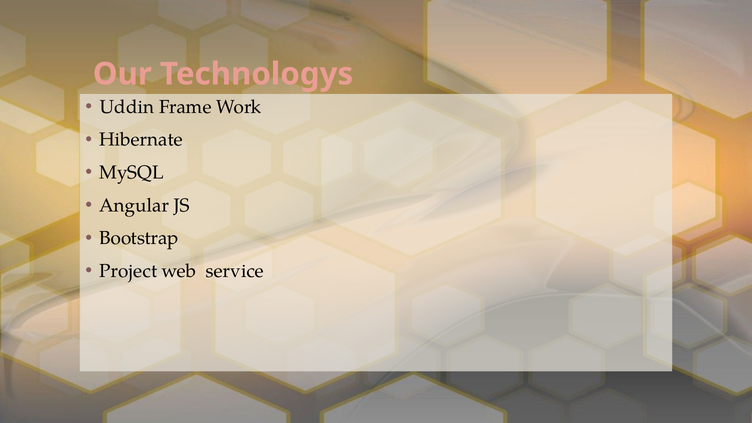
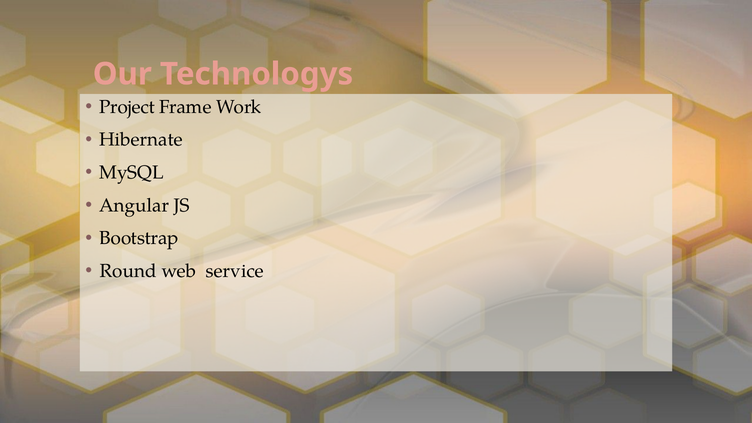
Uddin: Uddin -> Project
Project: Project -> Round
